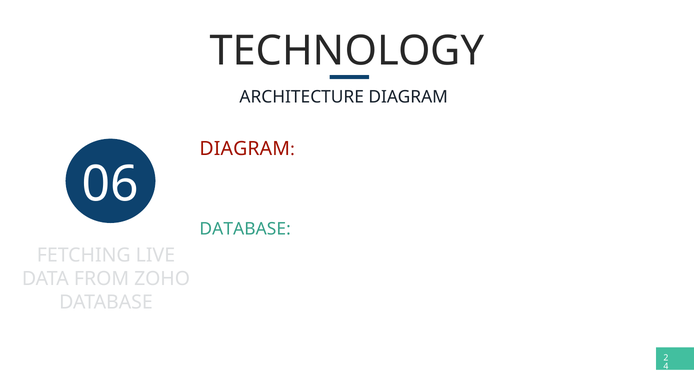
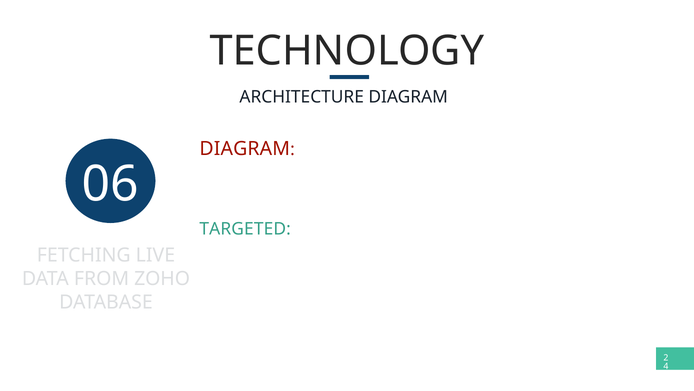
DATABASE at (245, 229): DATABASE -> TARGETED
